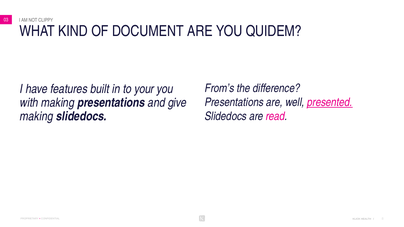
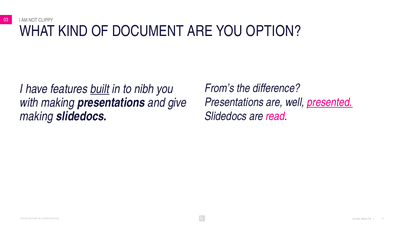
QUIDEM: QUIDEM -> OPTION
built underline: none -> present
your: your -> nibh
